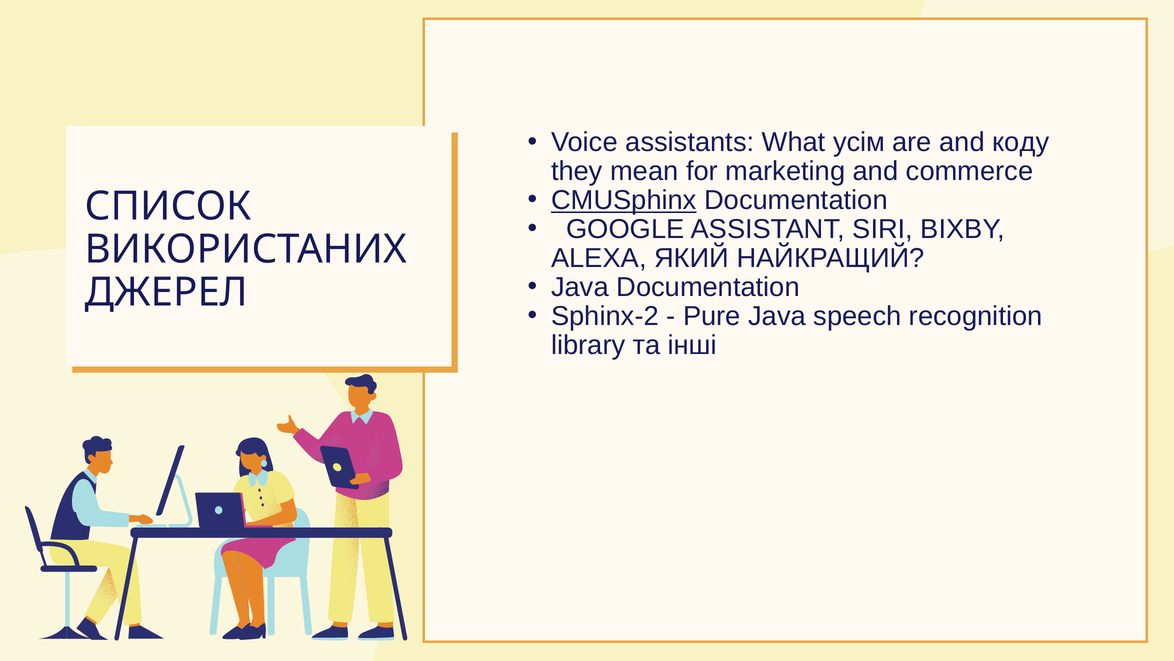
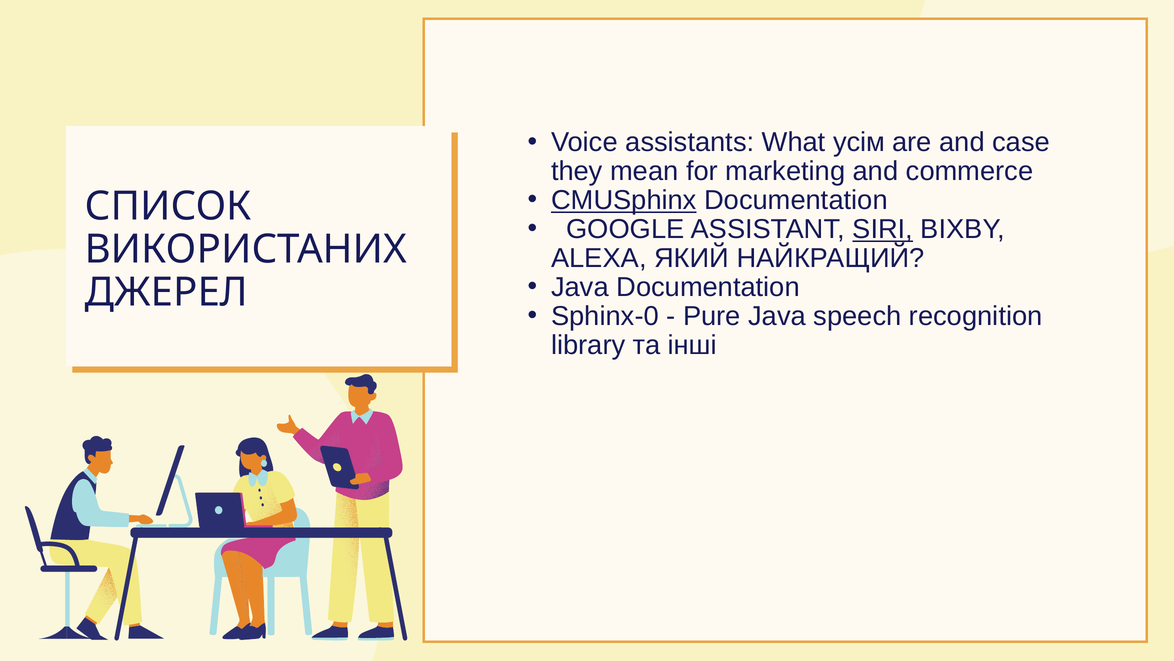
коду: коду -> case
SIRI underline: none -> present
Sphinx-2: Sphinx-2 -> Sphinx-0
